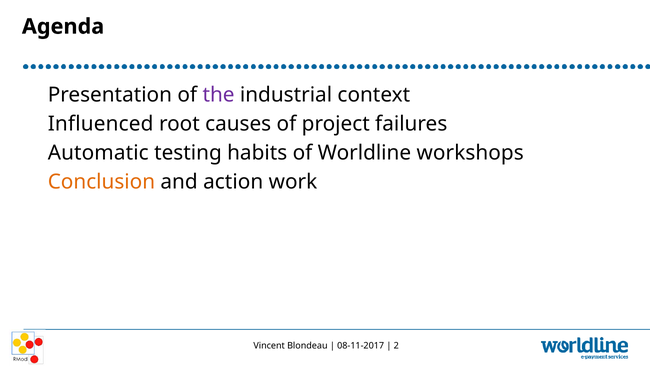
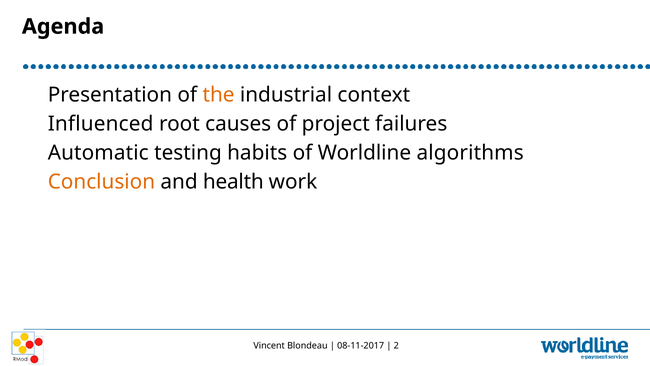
the colour: purple -> orange
workshops: workshops -> algorithms
action: action -> health
